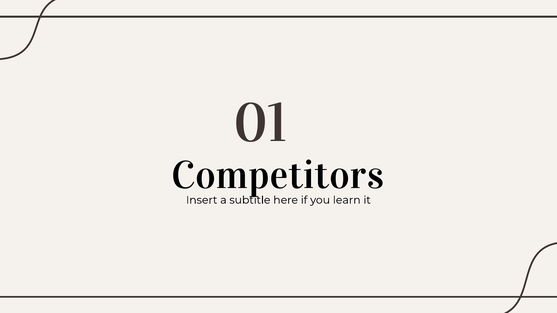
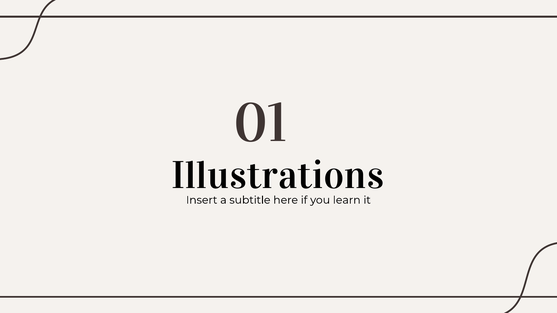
Competitors: Competitors -> Illustrations
